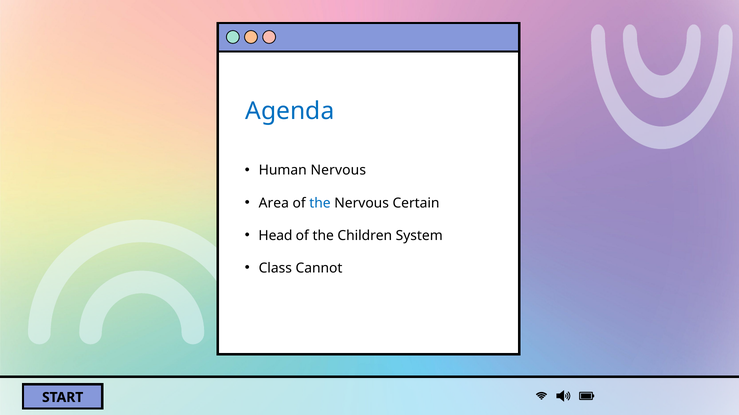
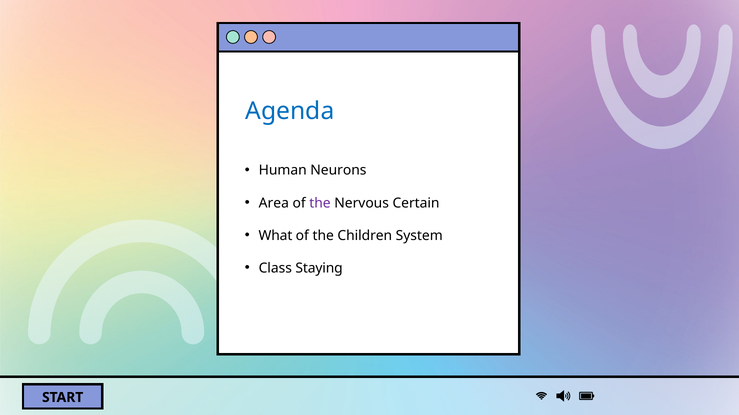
Human Nervous: Nervous -> Neurons
the at (320, 203) colour: blue -> purple
Head: Head -> What
Cannot: Cannot -> Staying
